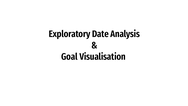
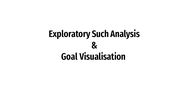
Date: Date -> Such
